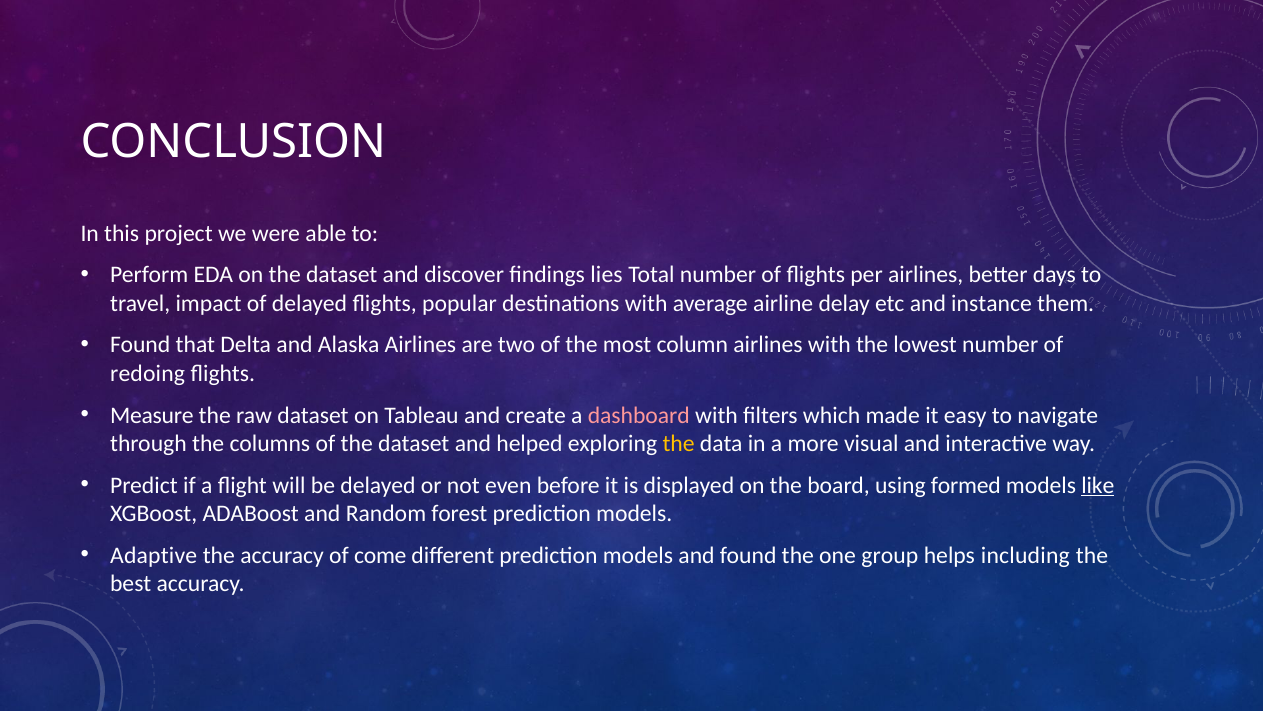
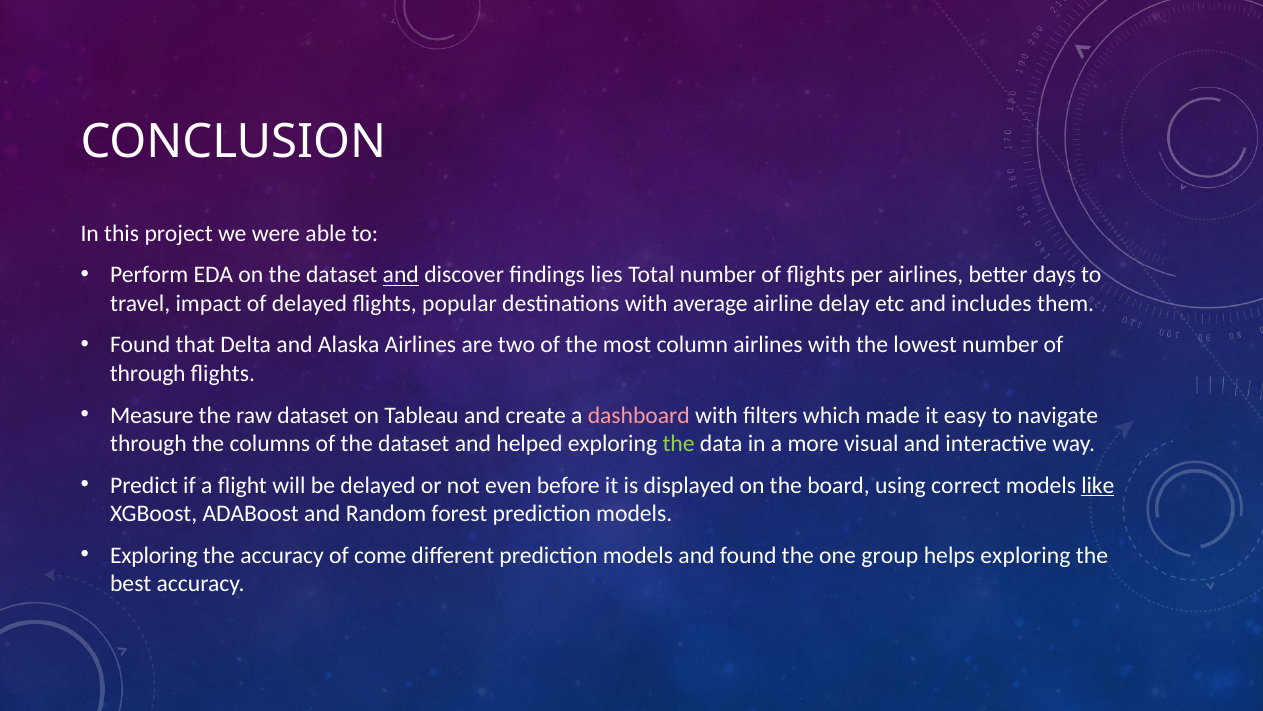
and at (401, 275) underline: none -> present
instance: instance -> includes
redoing at (148, 373): redoing -> through
the at (679, 443) colour: yellow -> light green
formed: formed -> correct
Adaptive at (154, 555): Adaptive -> Exploring
helps including: including -> exploring
